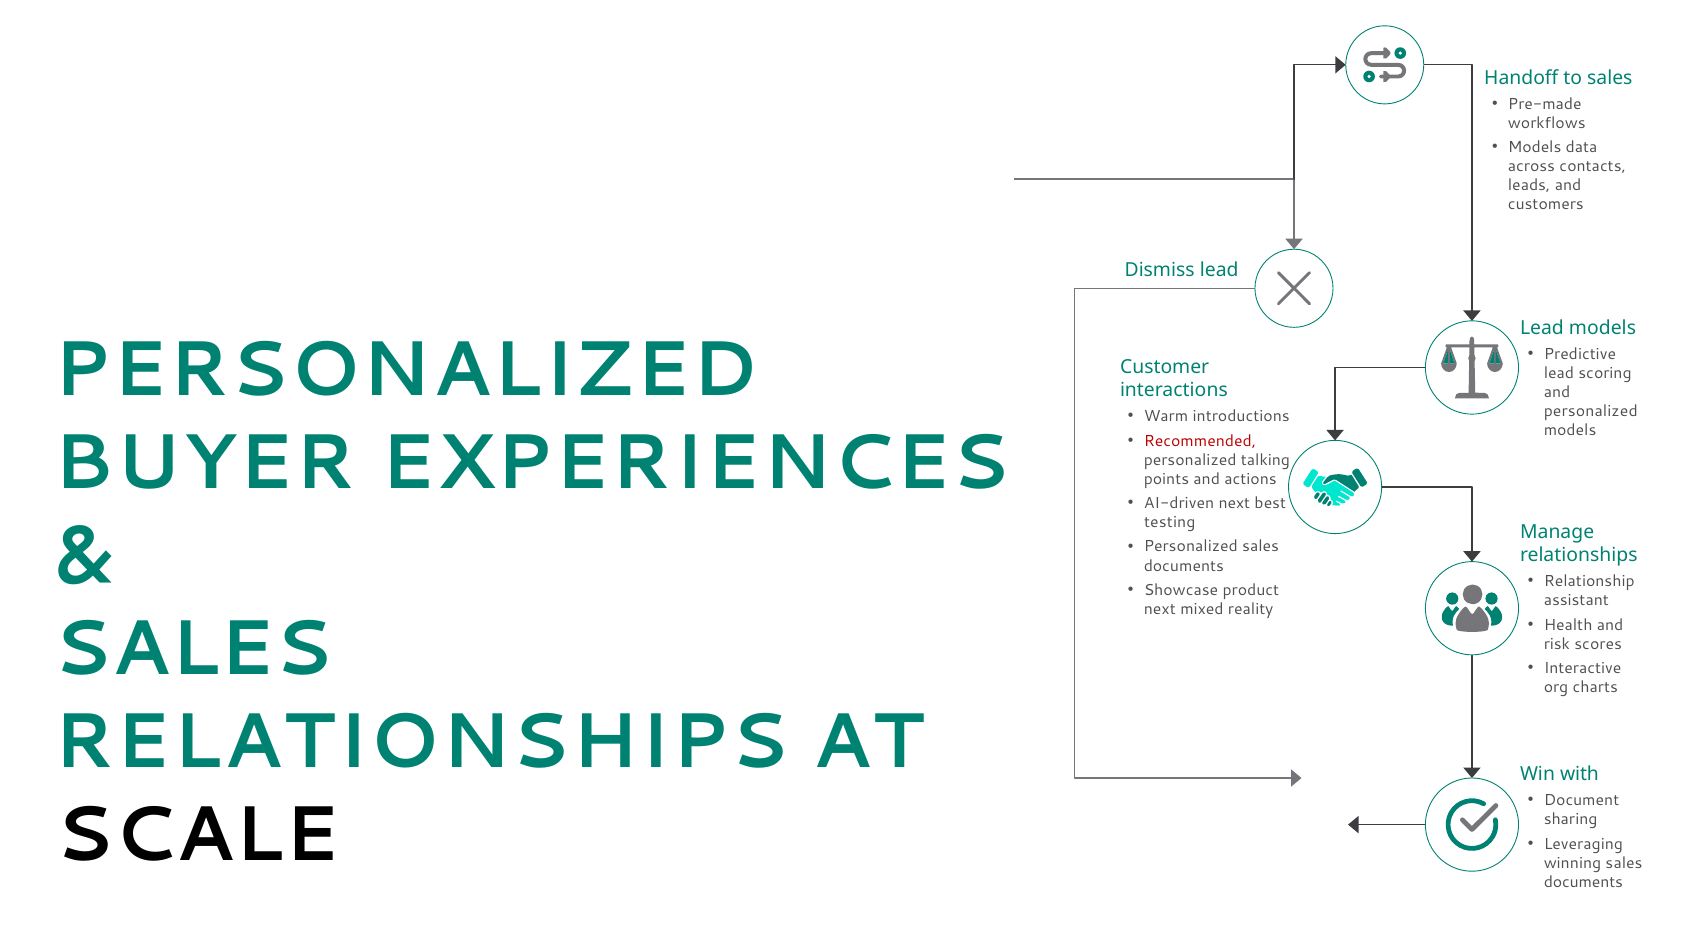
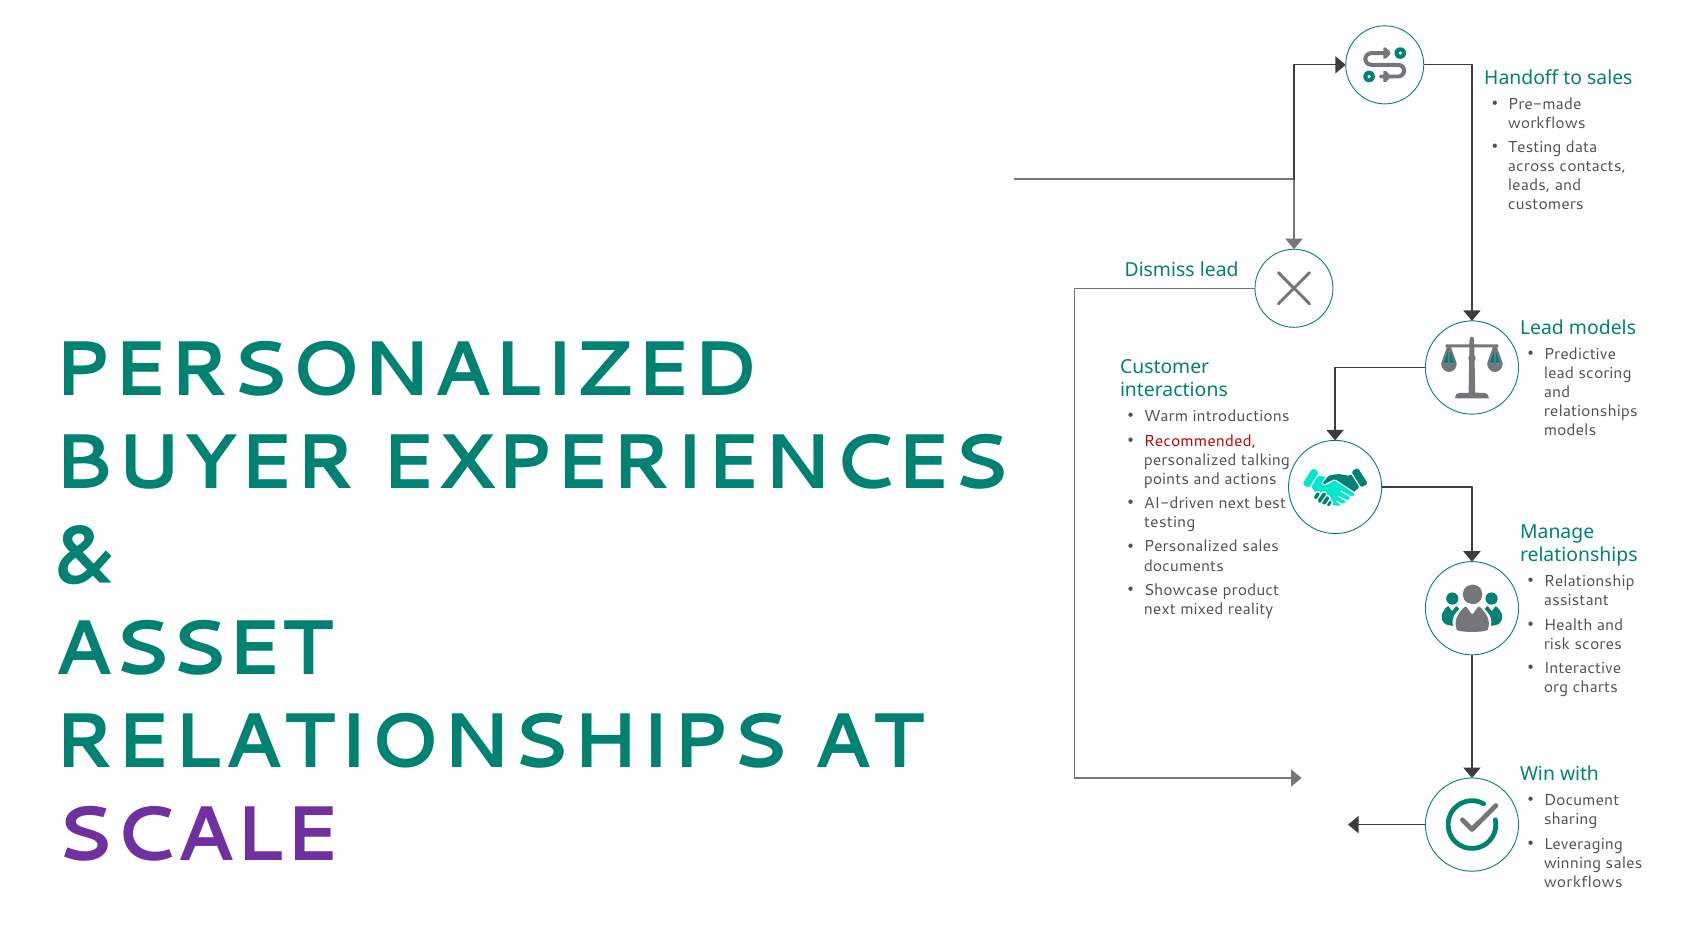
Models at (1535, 147): Models -> Testing
personalized at (1591, 411): personalized -> relationships
SALES at (193, 649): SALES -> ASSET
SCALE colour: black -> purple
documents at (1583, 882): documents -> workflows
